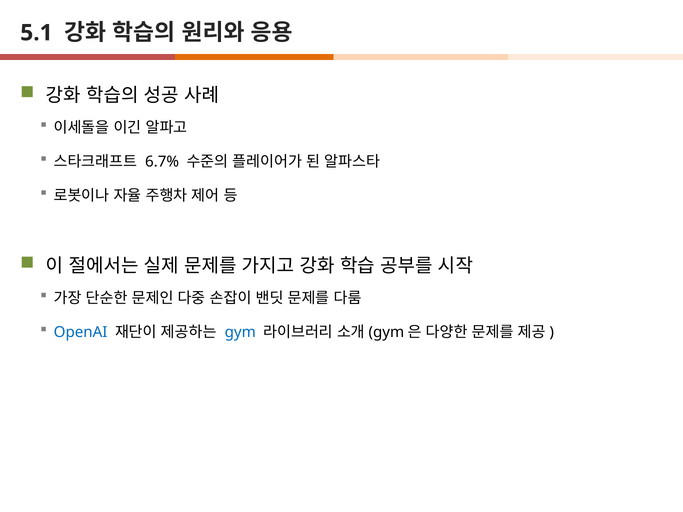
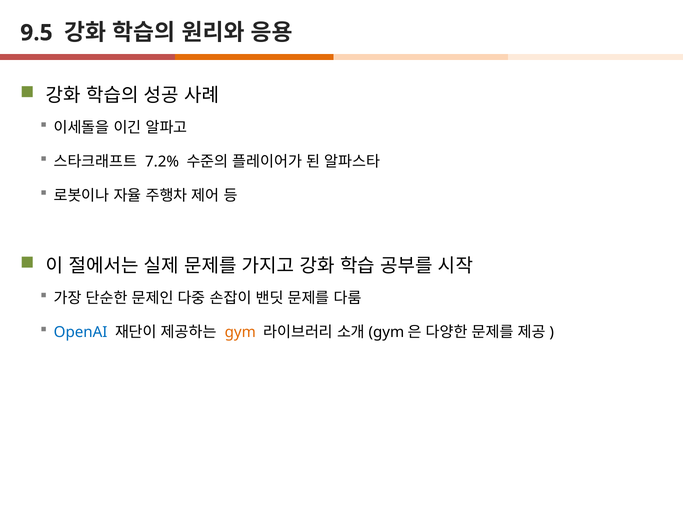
5.1: 5.1 -> 9.5
6.7%: 6.7% -> 7.2%
gym colour: blue -> orange
